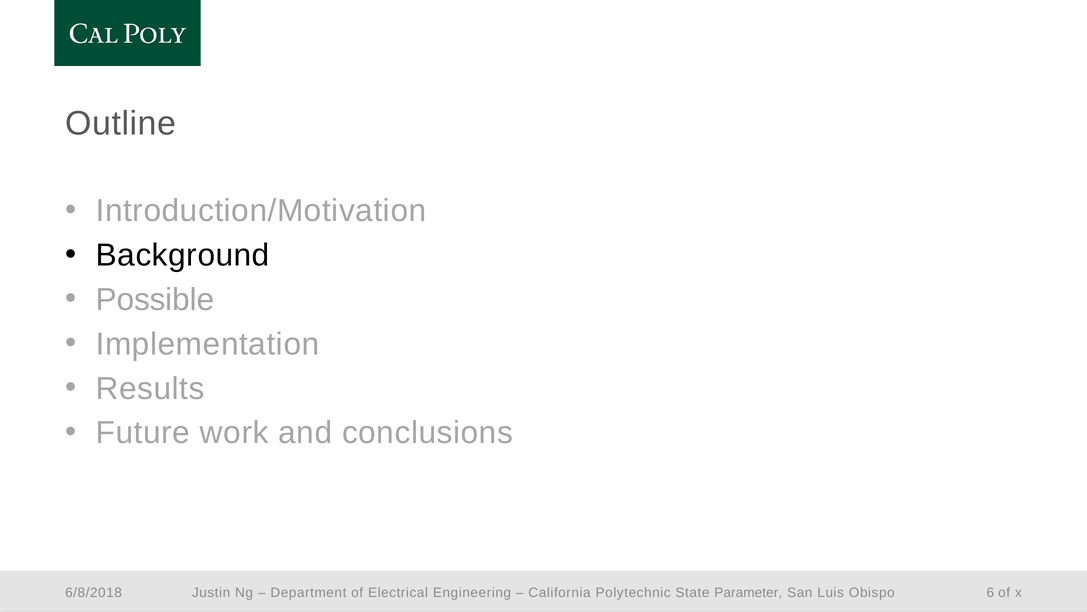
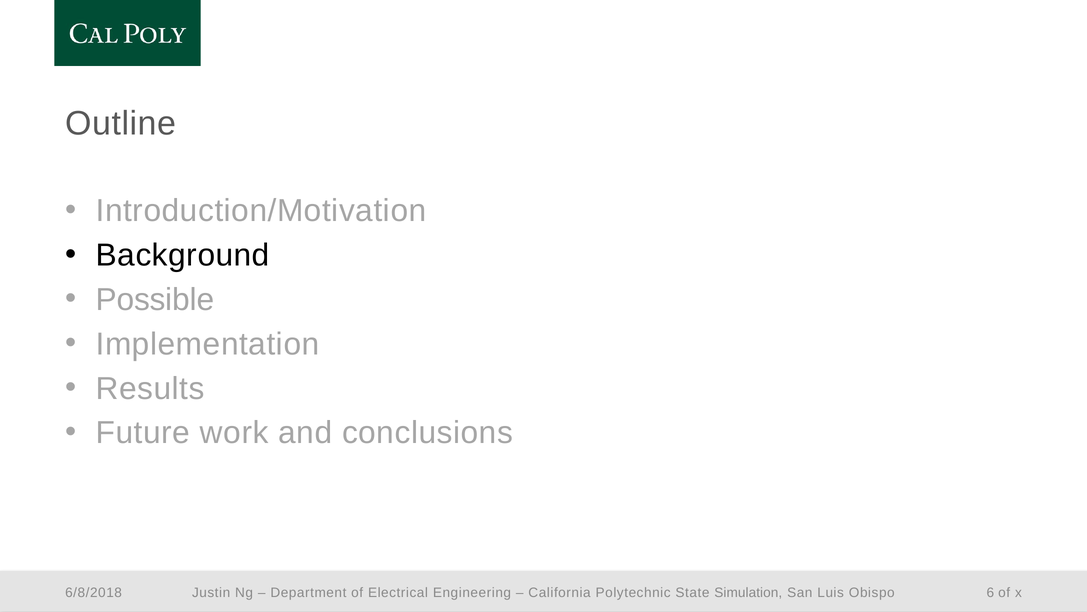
Parameter: Parameter -> Simulation
